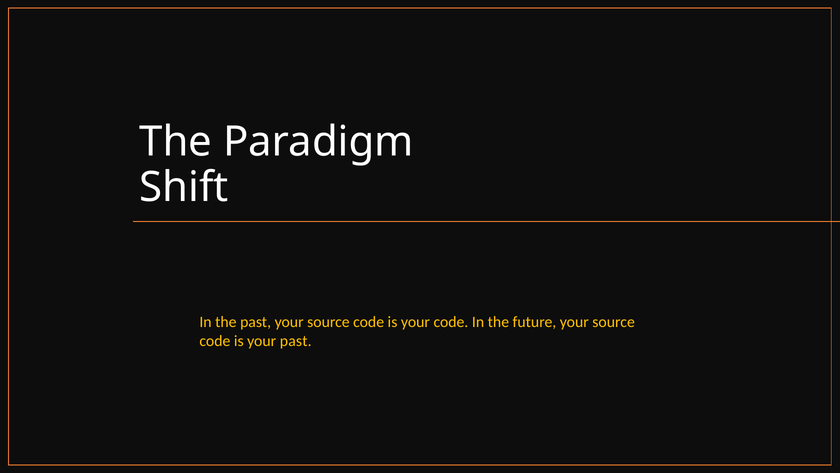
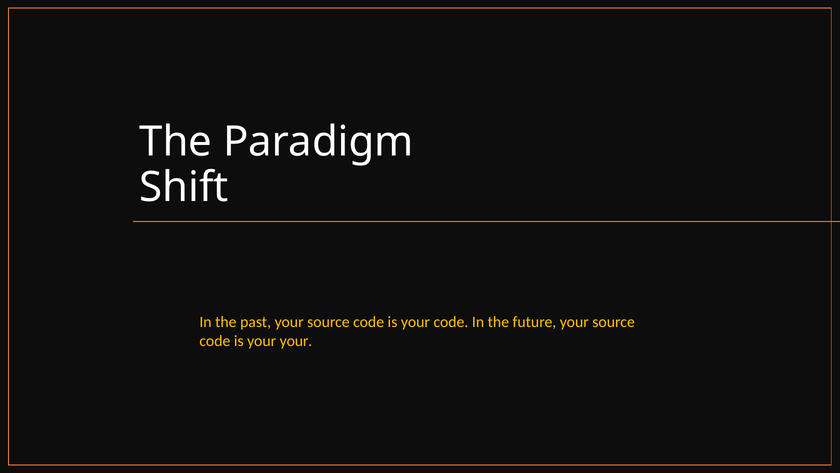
your past: past -> your
